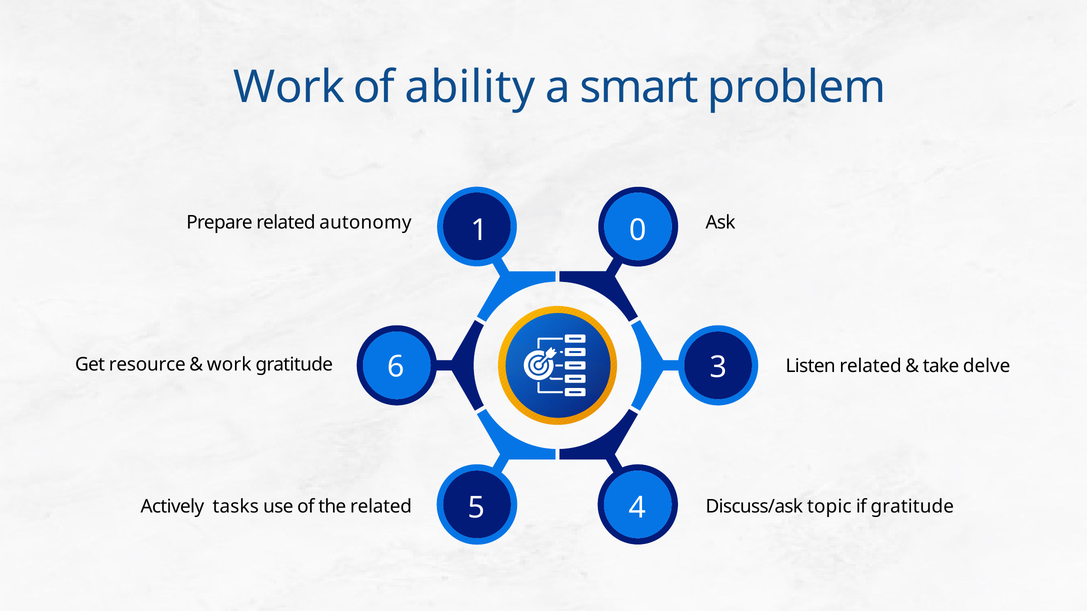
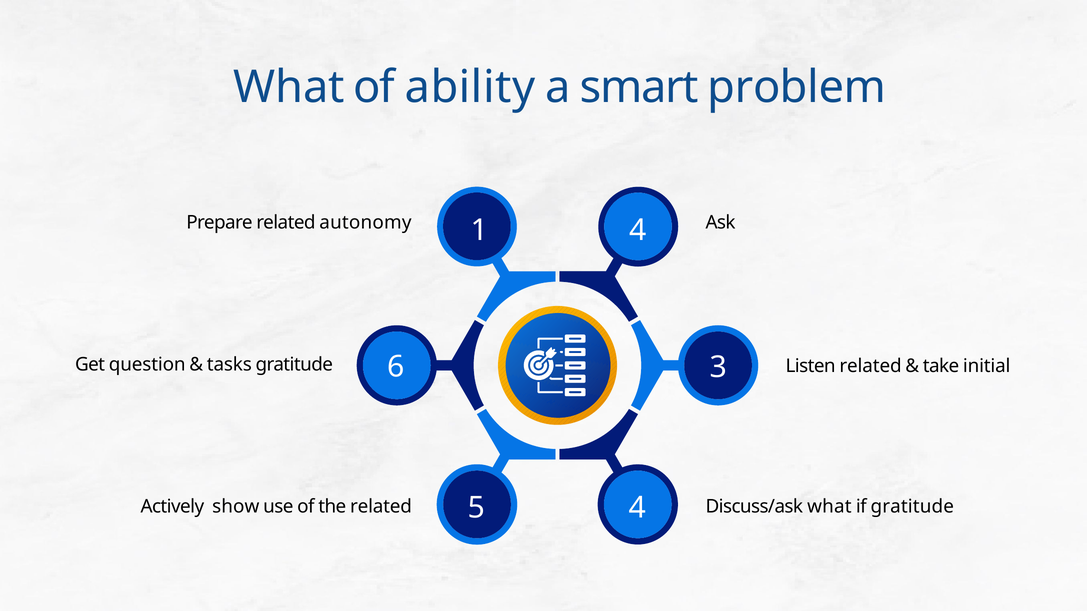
Work at (289, 87): Work -> What
1 0: 0 -> 4
resource: resource -> question
work at (229, 365): work -> tasks
delve: delve -> initial
tasks: tasks -> show
Discuss/ask topic: topic -> what
